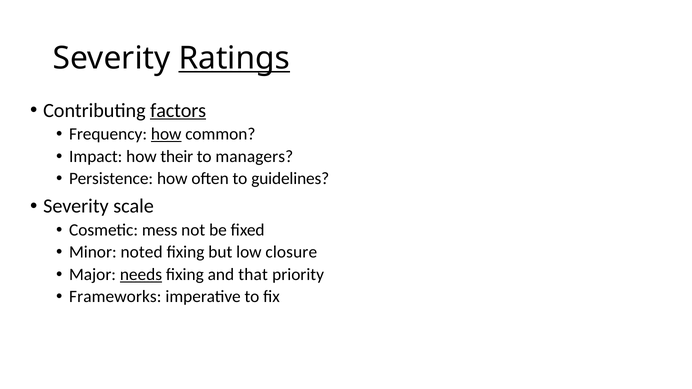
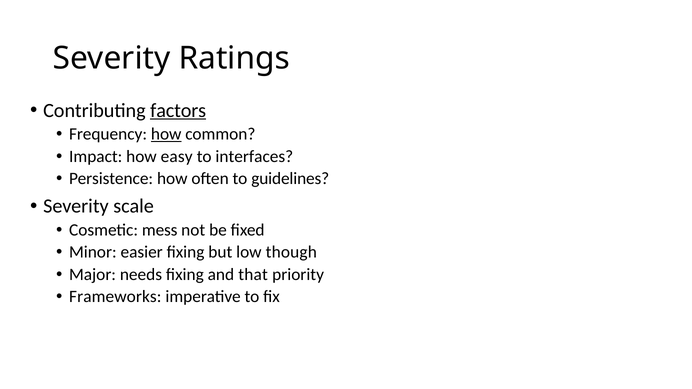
Ratings underline: present -> none
their: their -> easy
managers: managers -> interfaces
noted: noted -> easier
closure: closure -> though
needs underline: present -> none
